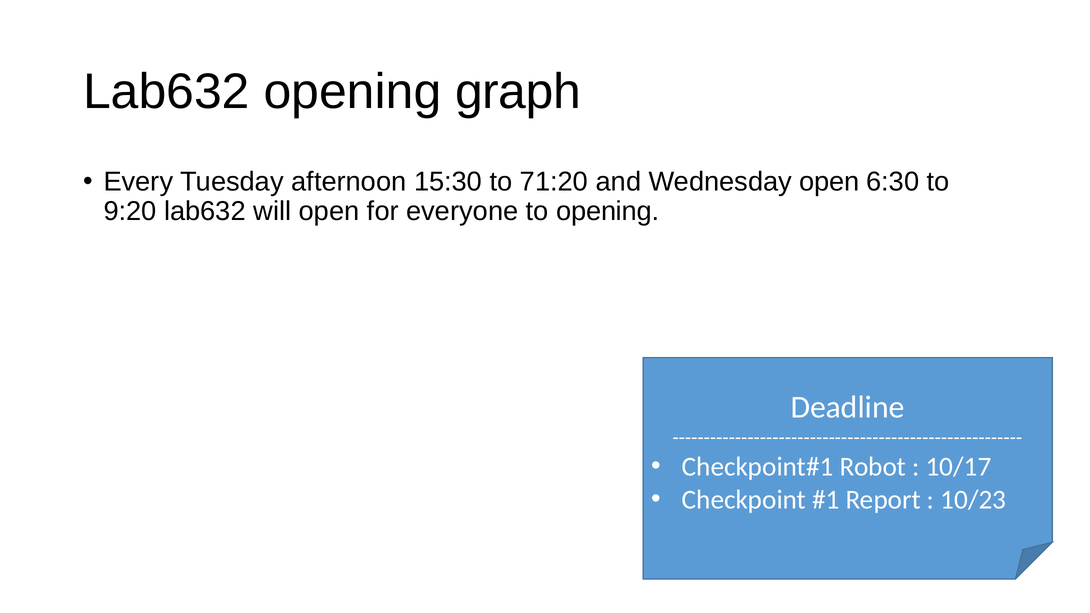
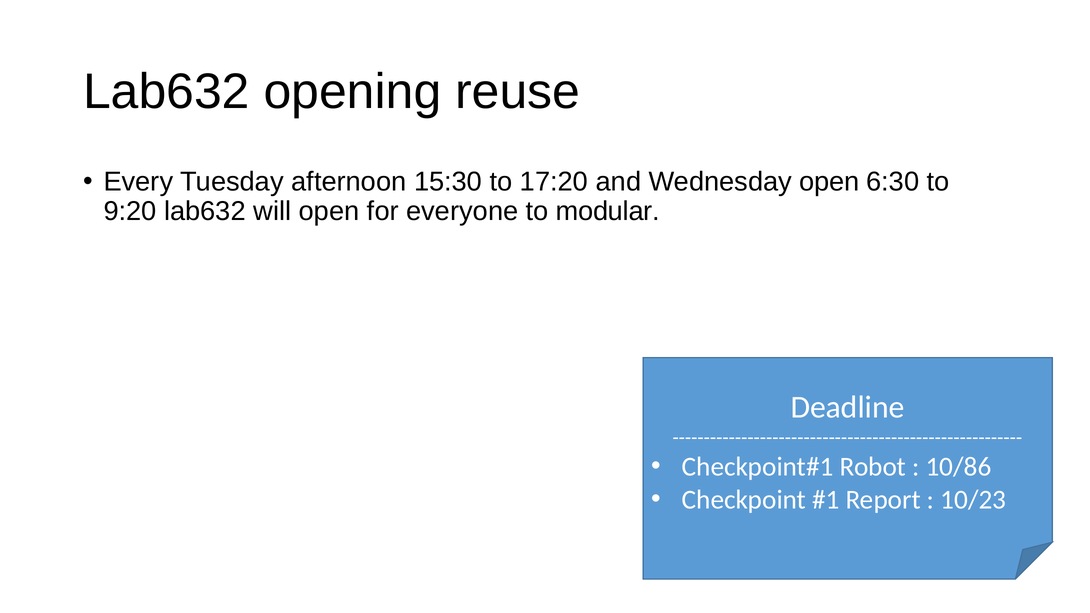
graph: graph -> reuse
71:20: 71:20 -> 17:20
to opening: opening -> modular
10/17: 10/17 -> 10/86
